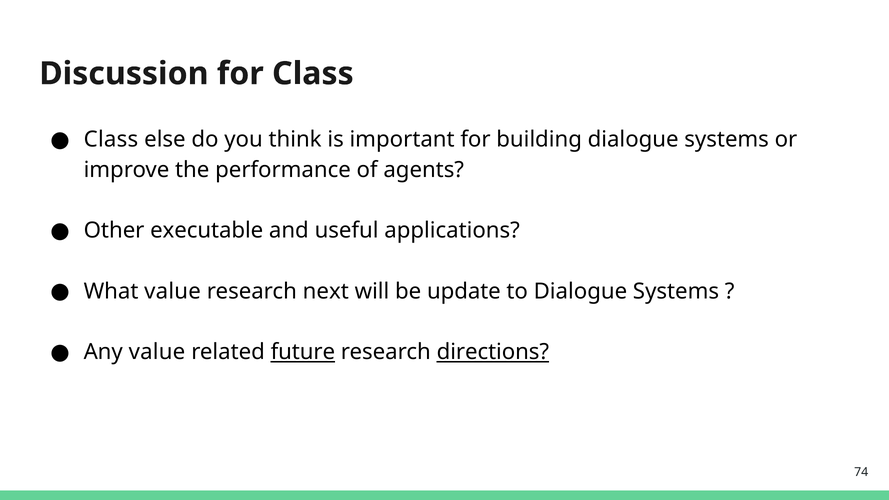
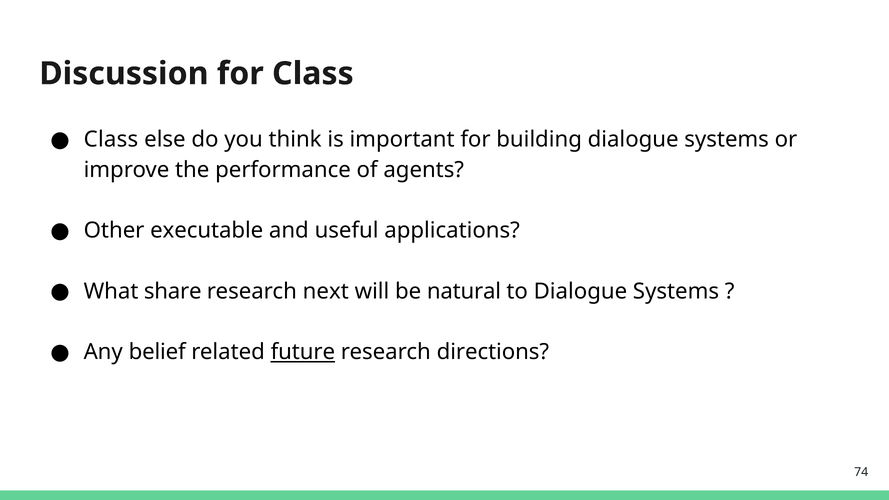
What value: value -> share
update: update -> natural
Any value: value -> belief
directions underline: present -> none
